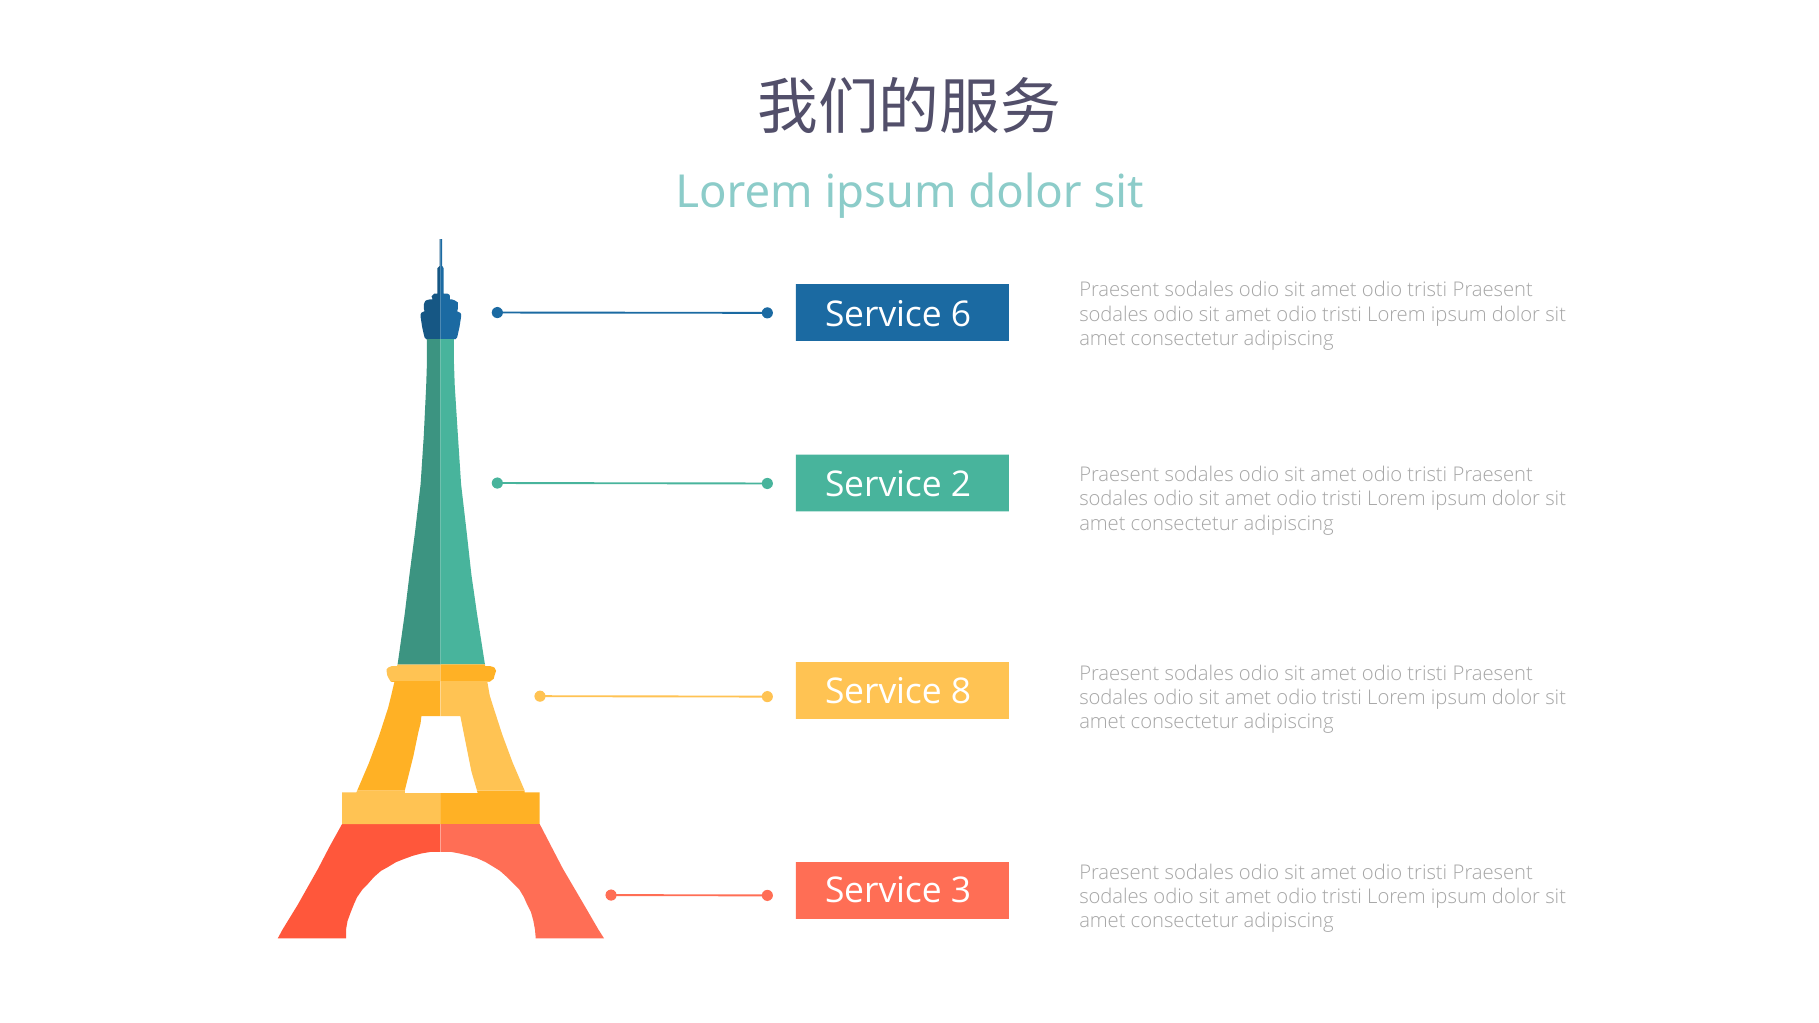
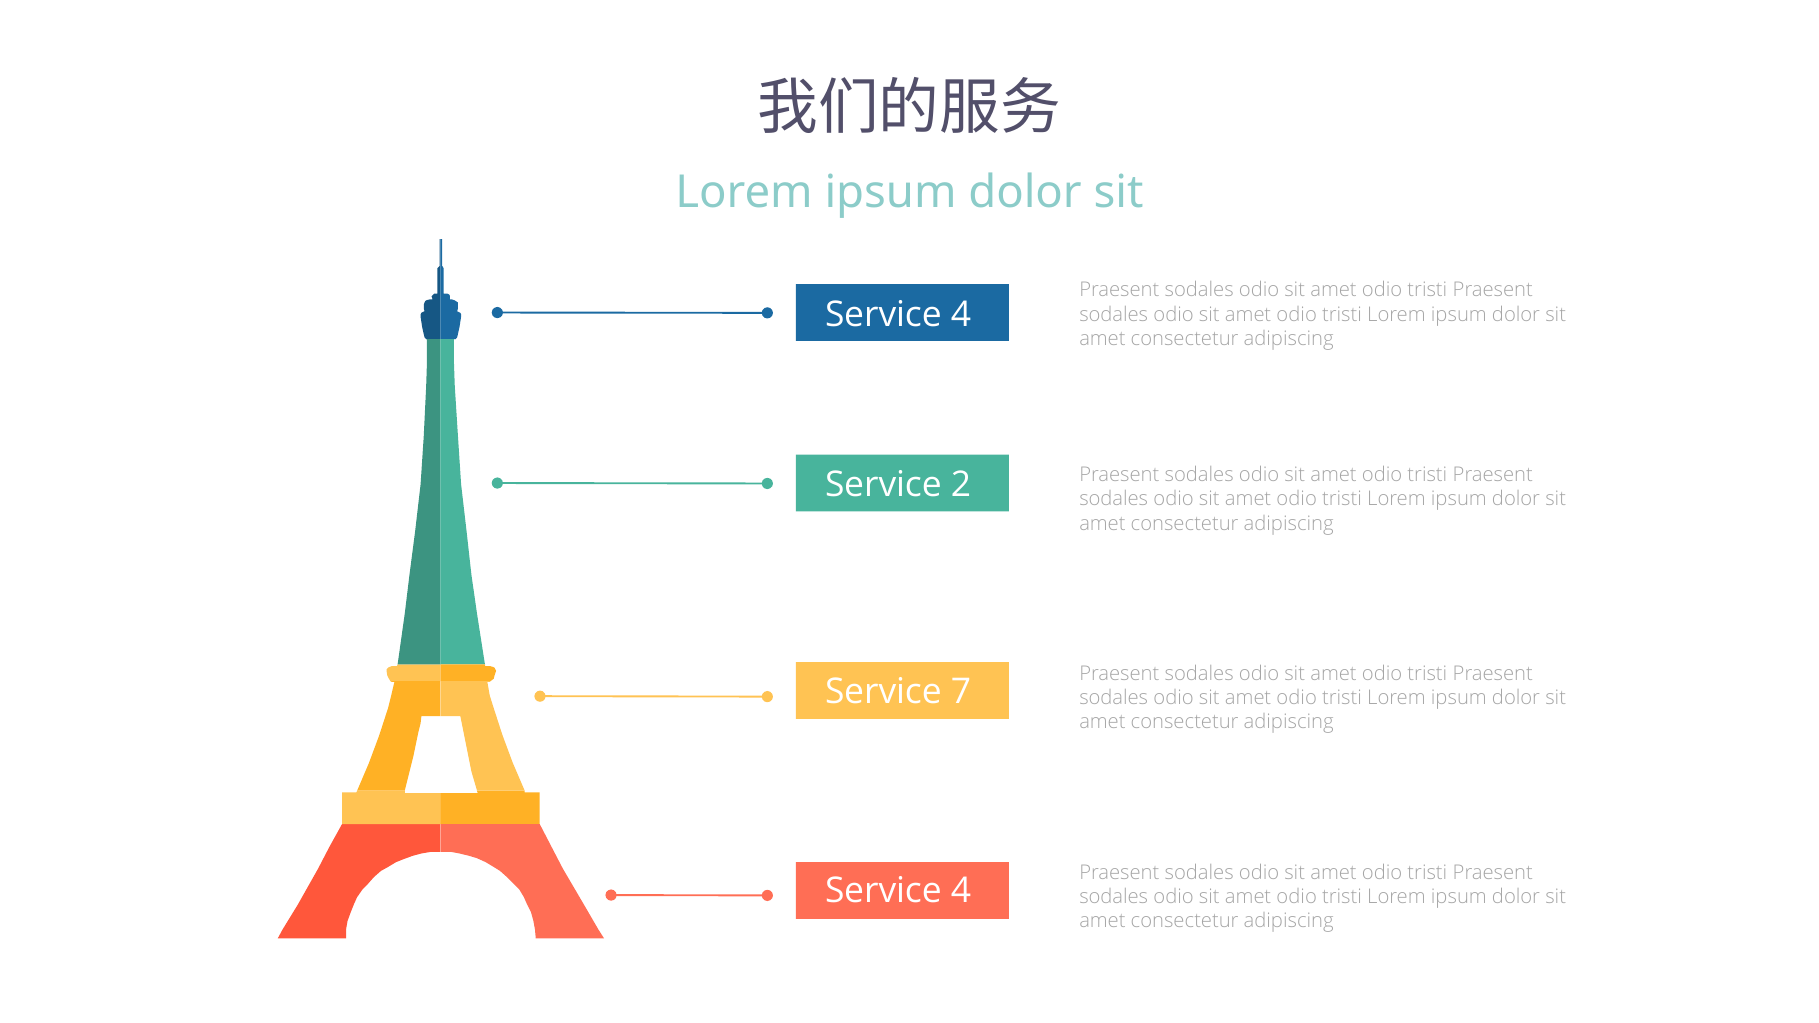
6 at (961, 315): 6 -> 4
8: 8 -> 7
3 at (961, 891): 3 -> 4
